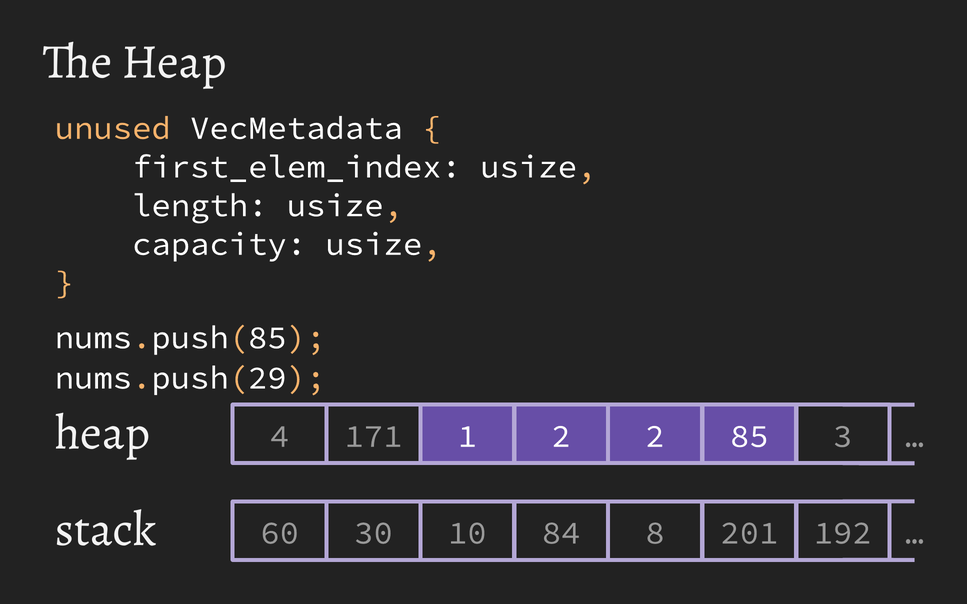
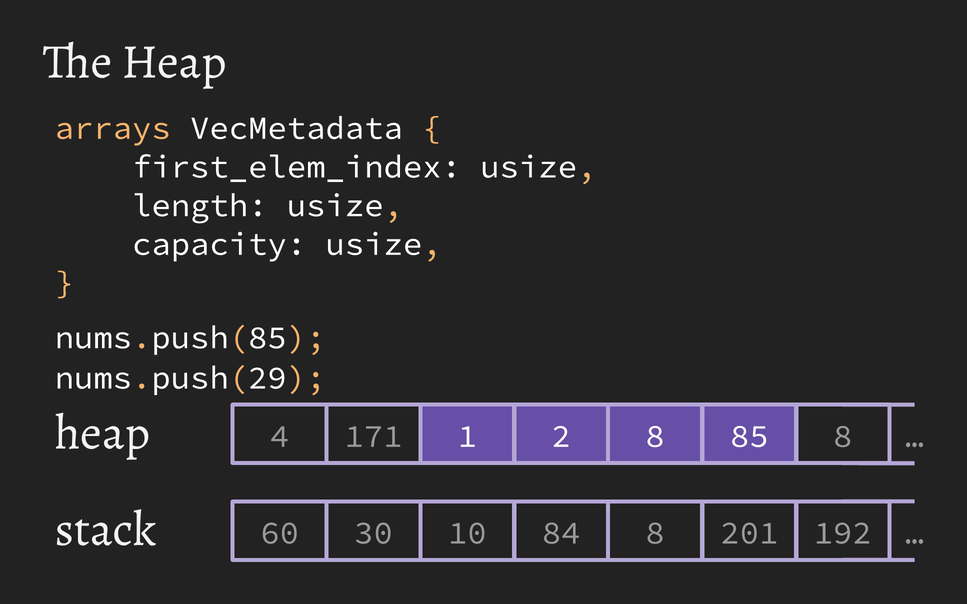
unused: unused -> arrays
heap 2: 2 -> 8
171 3: 3 -> 8
